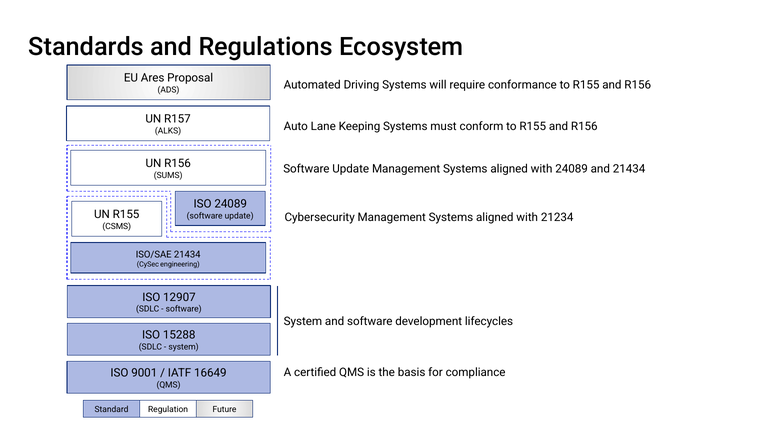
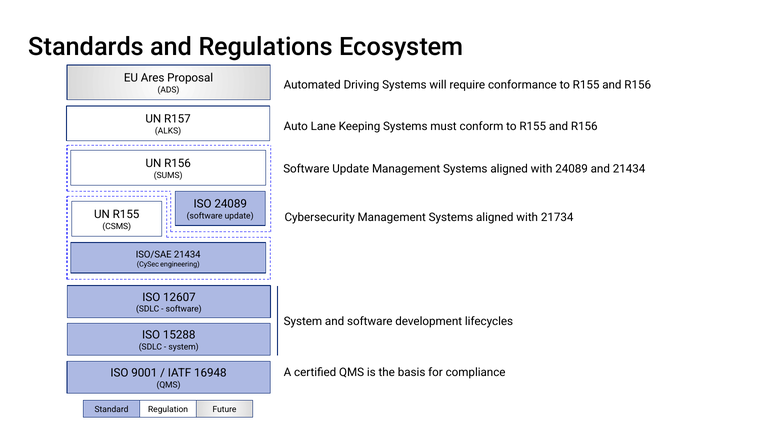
21234: 21234 -> 21734
12907: 12907 -> 12607
16649: 16649 -> 16948
